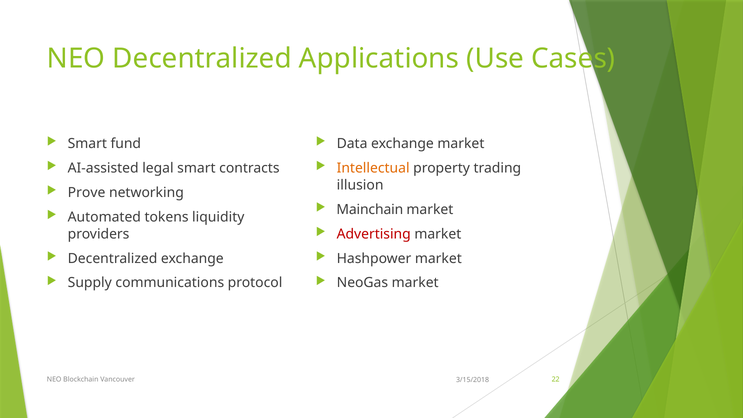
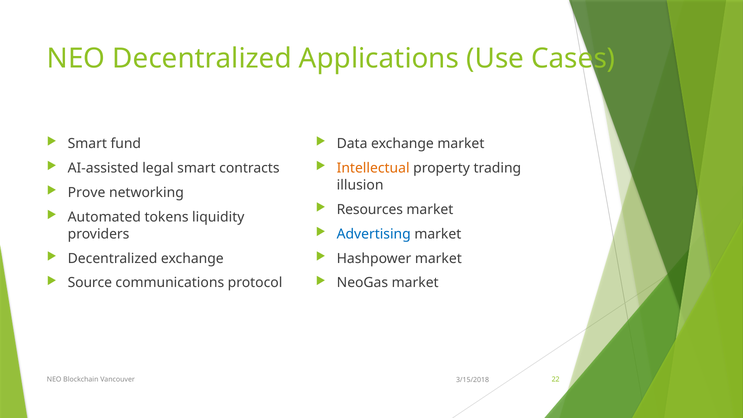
Mainchain: Mainchain -> Resources
Advertising colour: red -> blue
Supply: Supply -> Source
